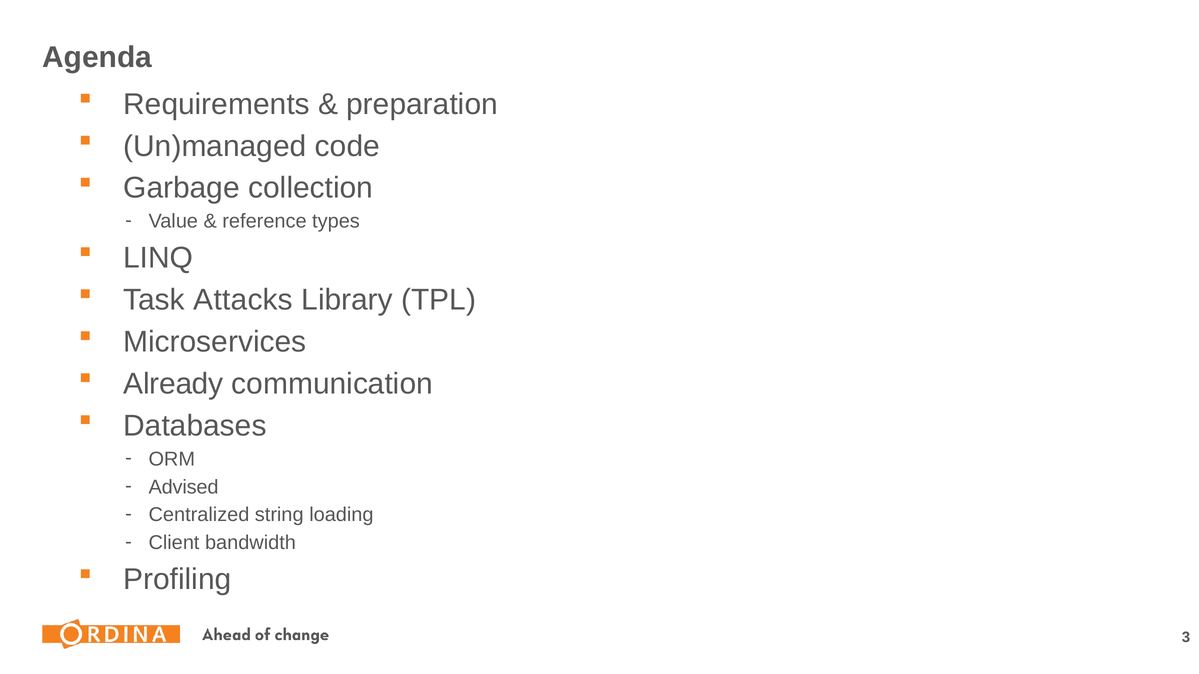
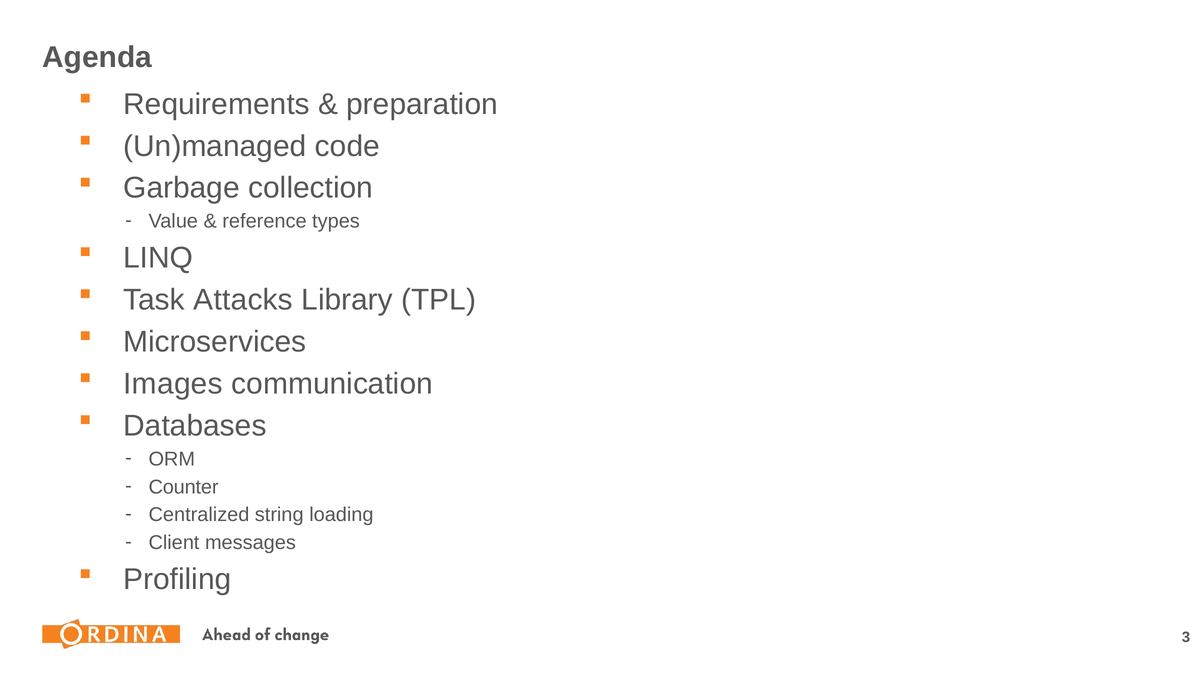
Already: Already -> Images
Advised: Advised -> Counter
bandwidth: bandwidth -> messages
